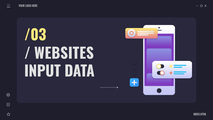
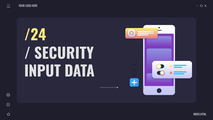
/03: /03 -> /24
WEBSITES: WEBSITES -> SECURITY
